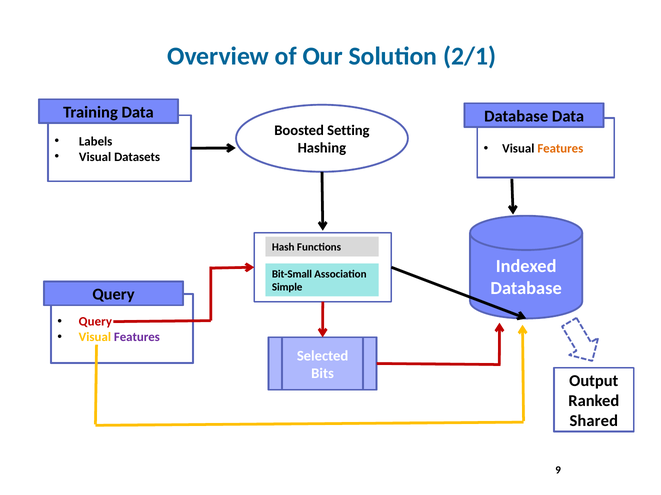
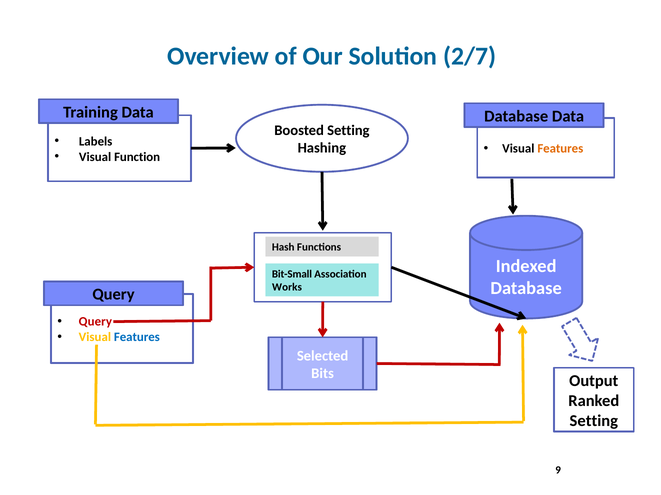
2/1: 2/1 -> 2/7
Datasets: Datasets -> Function
Simple: Simple -> Works
Features at (137, 338) colour: purple -> blue
Shared at (594, 421): Shared -> Setting
